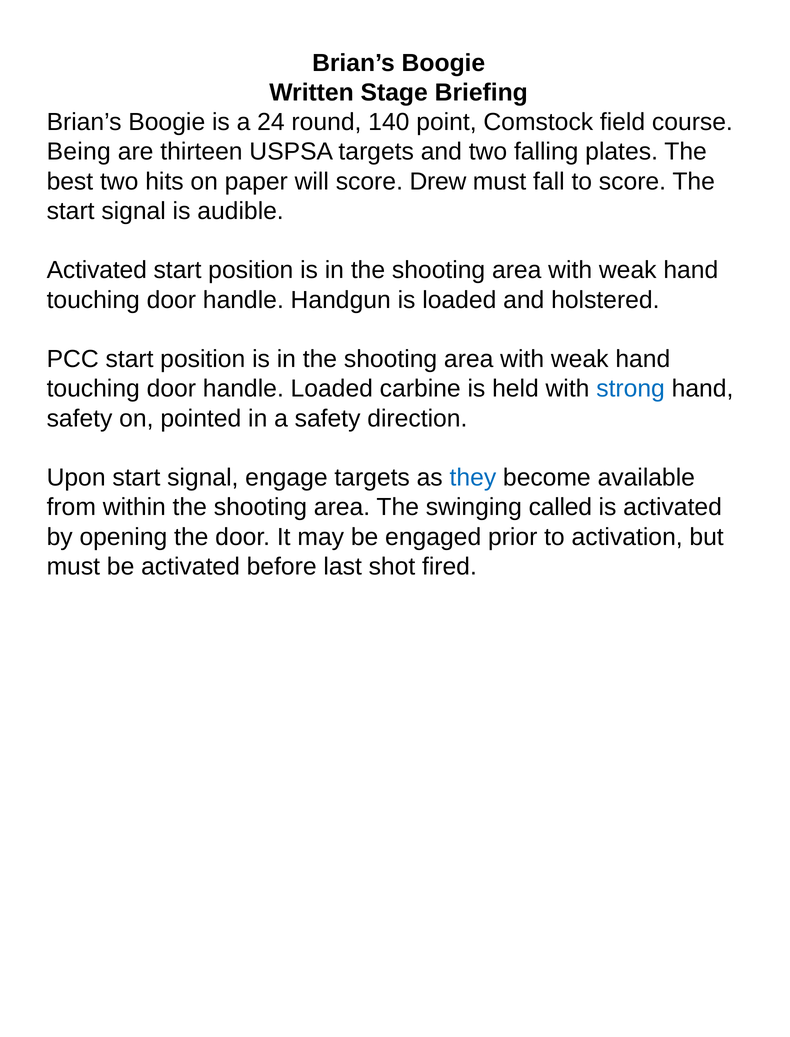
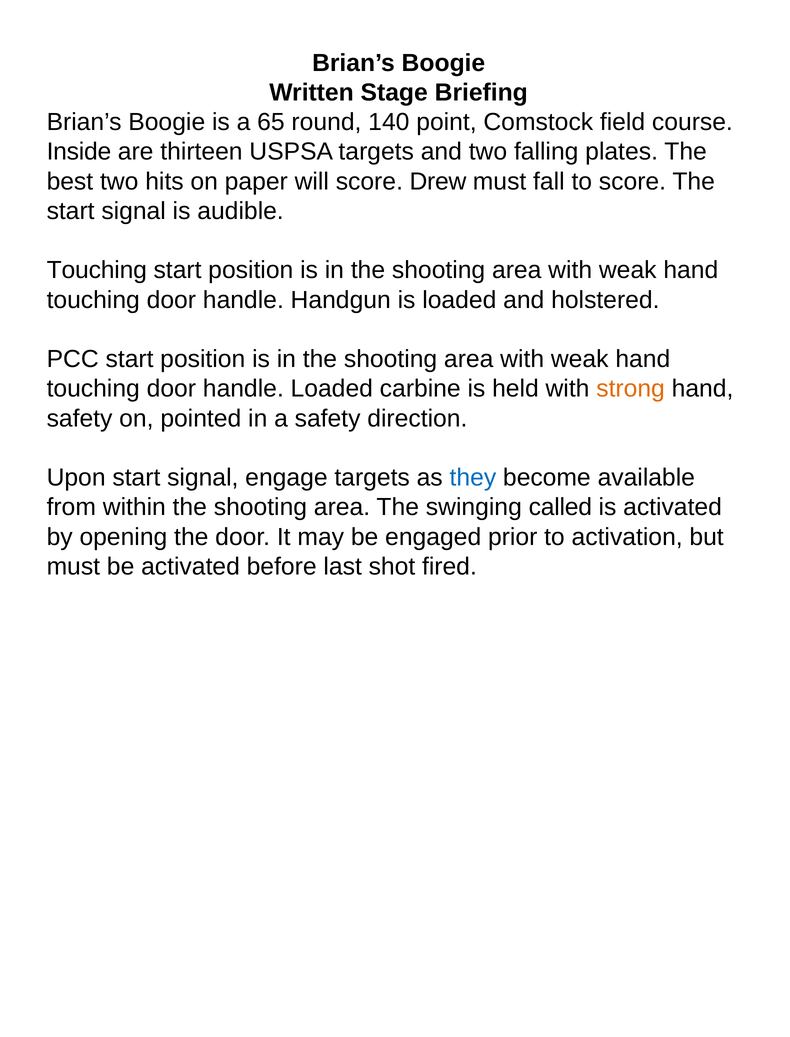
24: 24 -> 65
Being: Being -> Inside
Activated at (97, 270): Activated -> Touching
strong colour: blue -> orange
